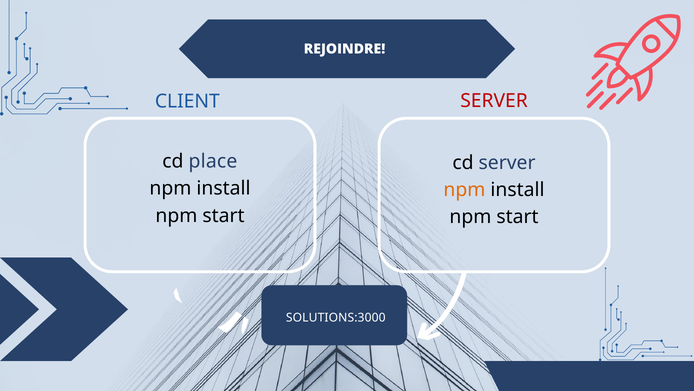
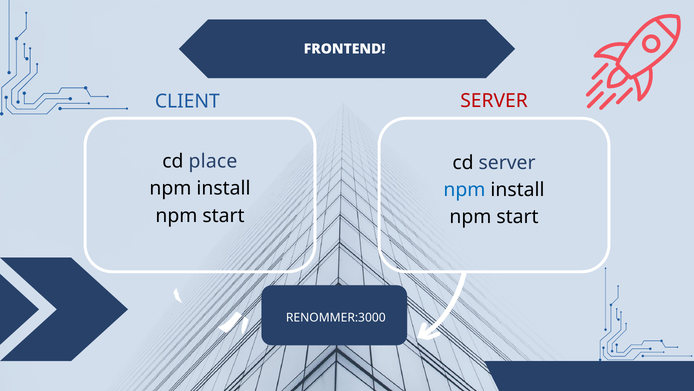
REJOINDRE: REJOINDRE -> FRONTEND
npm at (464, 190) colour: orange -> blue
SOLUTIONS:3000: SOLUTIONS:3000 -> RENOMMER:3000
